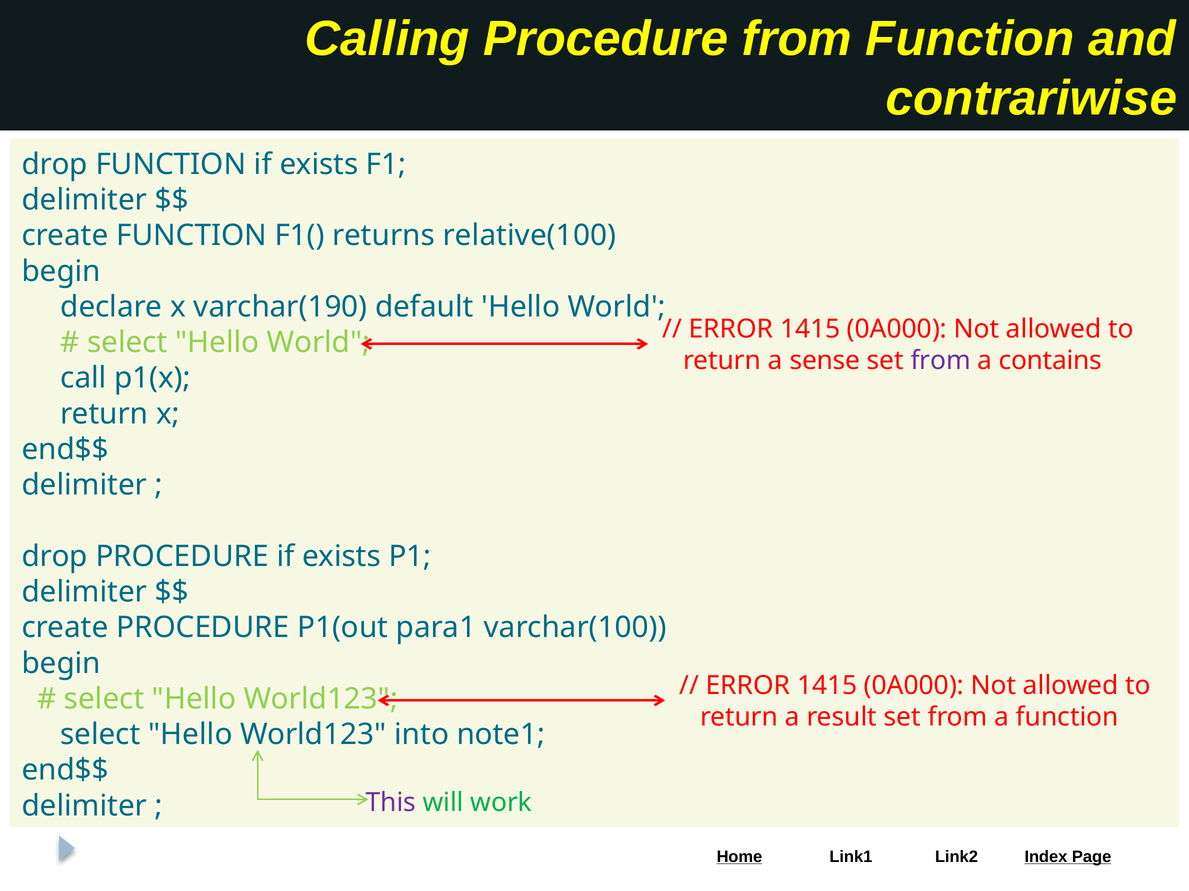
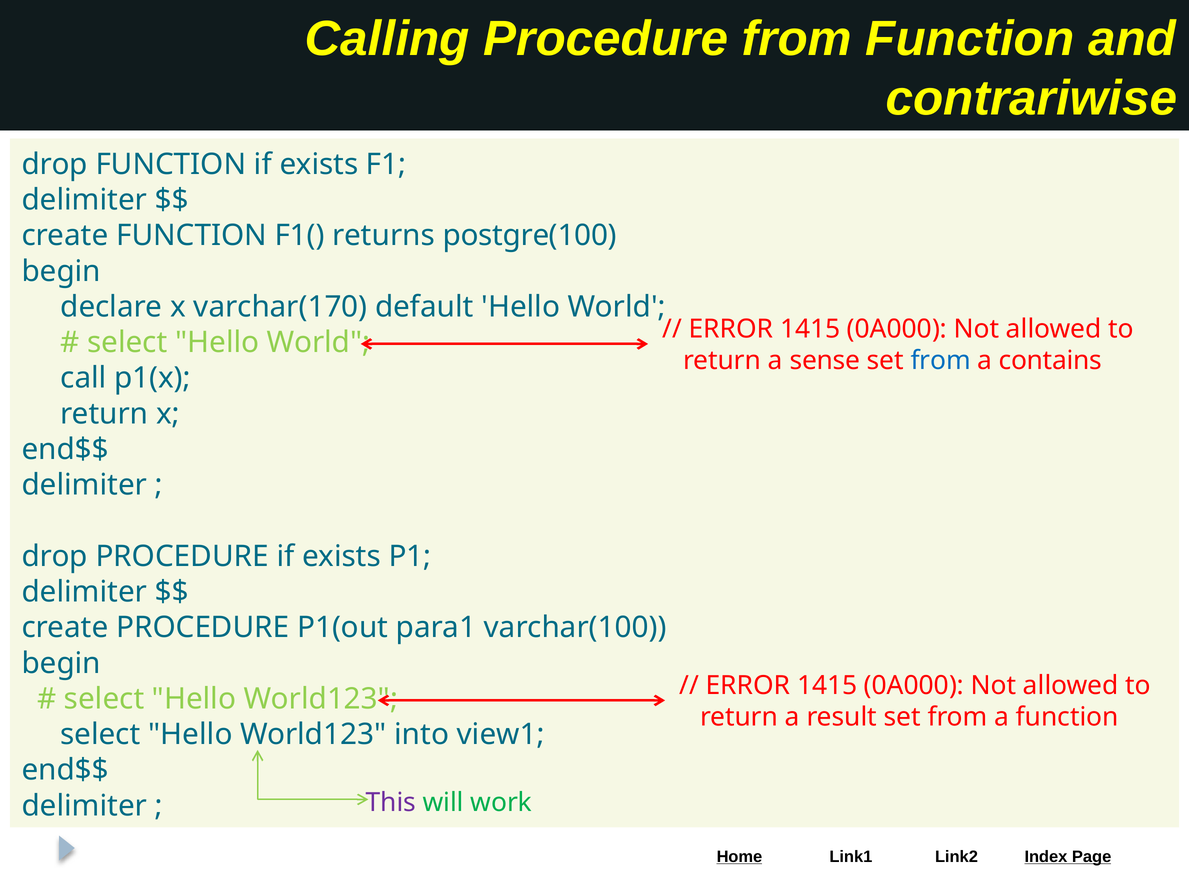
relative(100: relative(100 -> postgre(100
varchar(190: varchar(190 -> varchar(170
from at (941, 361) colour: purple -> blue
note1: note1 -> view1
